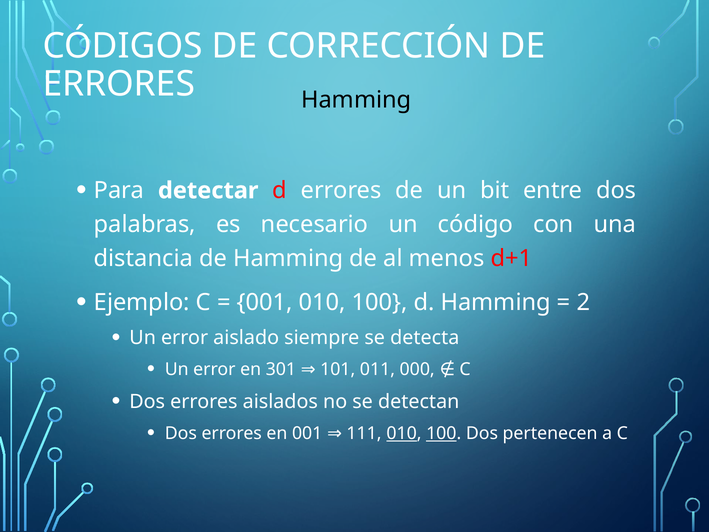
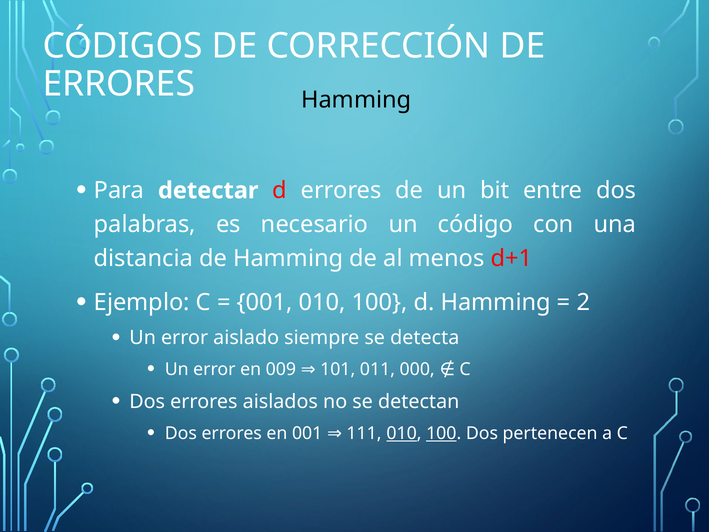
301: 301 -> 009
